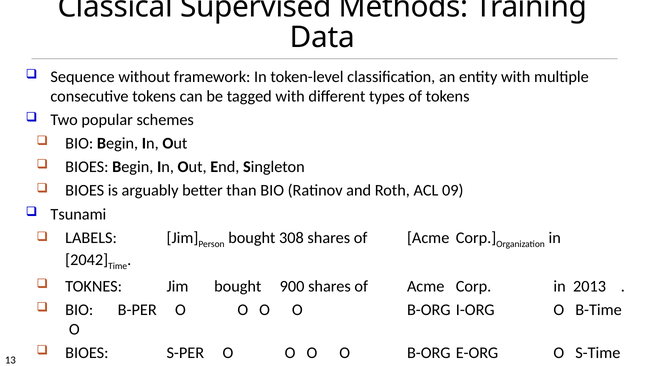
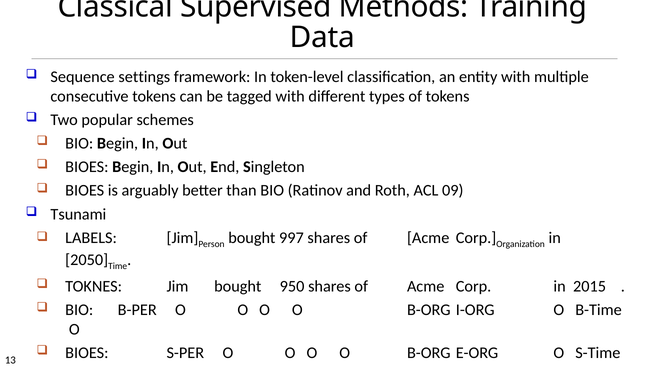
without: without -> settings
308: 308 -> 997
2042: 2042 -> 2050
900: 900 -> 950
2013: 2013 -> 2015
